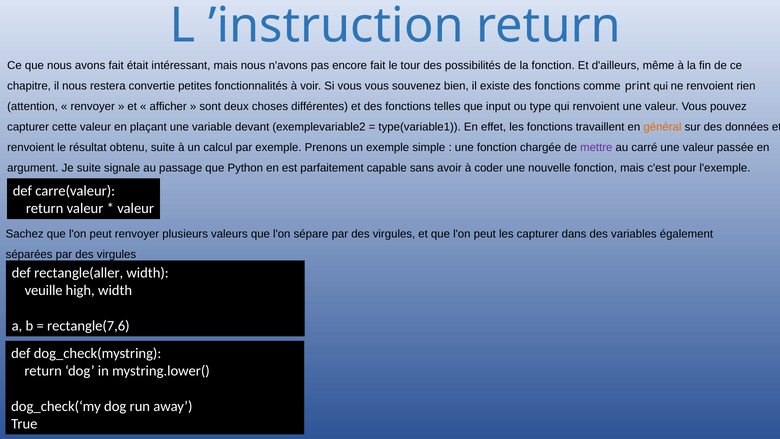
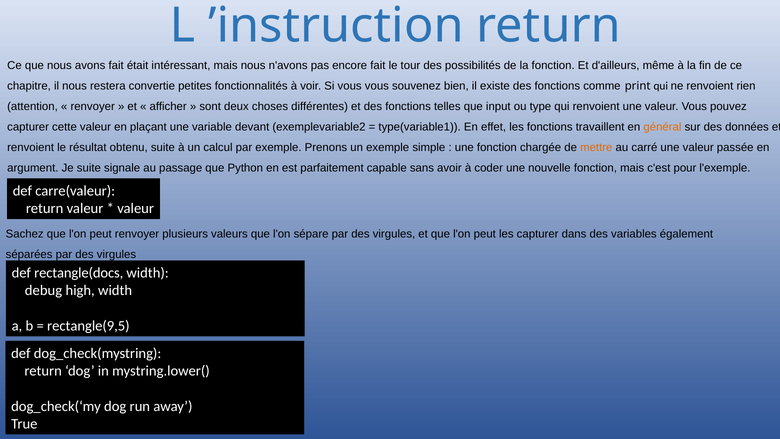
mettre colour: purple -> orange
rectangle(aller: rectangle(aller -> rectangle(docs
veuille: veuille -> debug
rectangle(7,6: rectangle(7,6 -> rectangle(9,5
